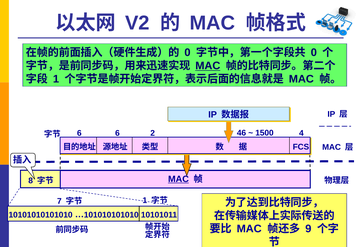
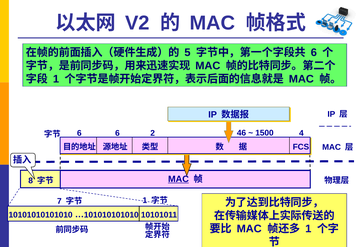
0 at (187, 52): 0 -> 5
0 at (314, 52): 0 -> 6
MAC at (208, 66) underline: present -> none
9 at (308, 228): 9 -> 1
